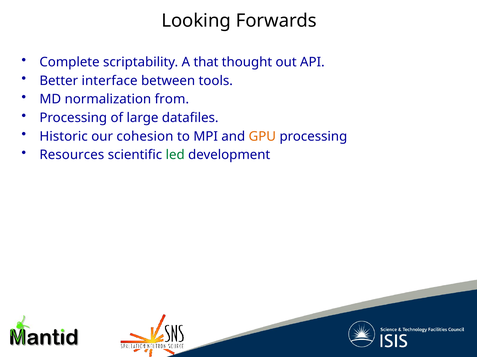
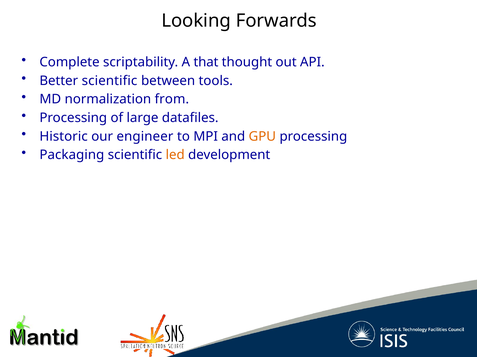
Better interface: interface -> scientific
cohesion: cohesion -> engineer
Resources: Resources -> Packaging
led colour: green -> orange
